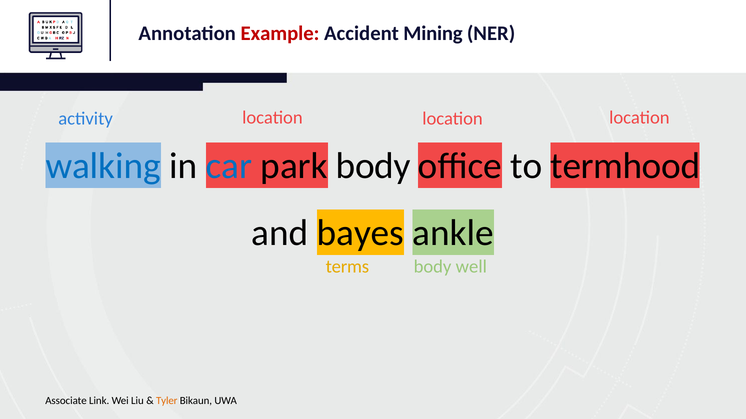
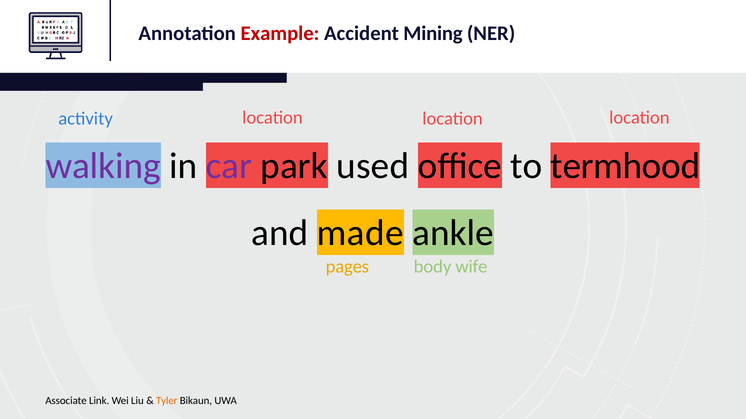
walking colour: blue -> purple
car colour: blue -> purple
park body: body -> used
bayes: bayes -> made
terms: terms -> pages
well: well -> wife
